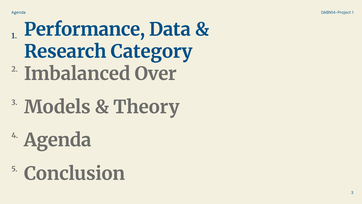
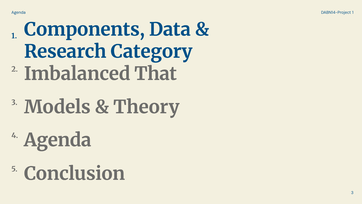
Performance: Performance -> Components
Over: Over -> That
